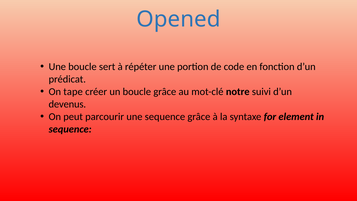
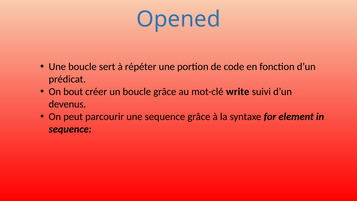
tape: tape -> bout
notre: notre -> write
